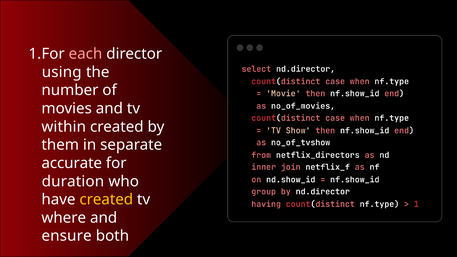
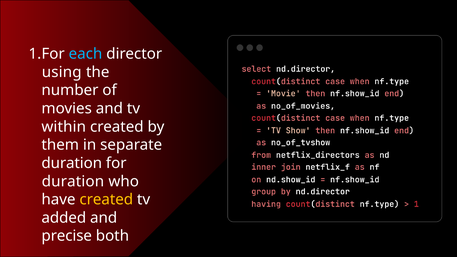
each colour: pink -> light blue
accurate at (72, 163): accurate -> duration
where: where -> added
ensure: ensure -> precise
